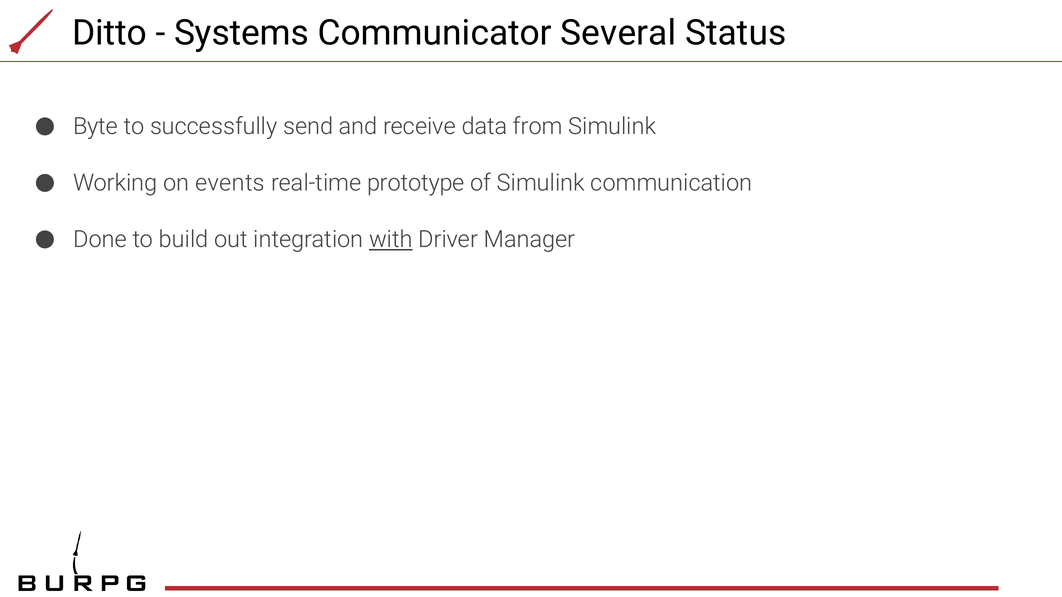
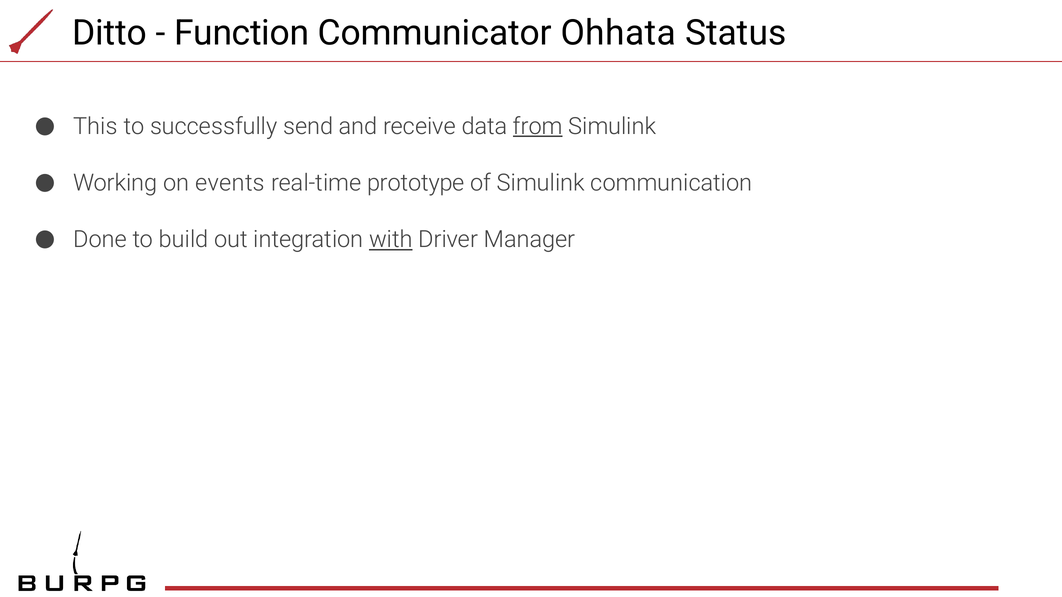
Systems: Systems -> Function
Several: Several -> Ohhata
Byte: Byte -> This
from underline: none -> present
